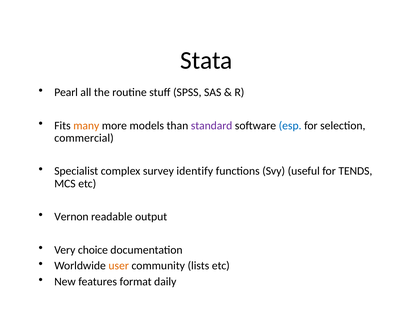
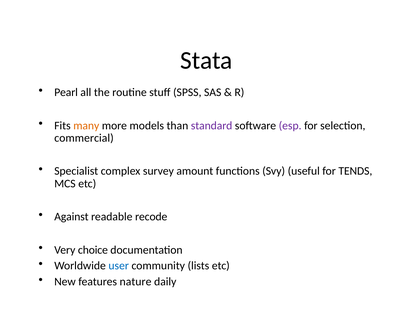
esp colour: blue -> purple
identify: identify -> amount
Vernon: Vernon -> Against
output: output -> recode
user colour: orange -> blue
format: format -> nature
